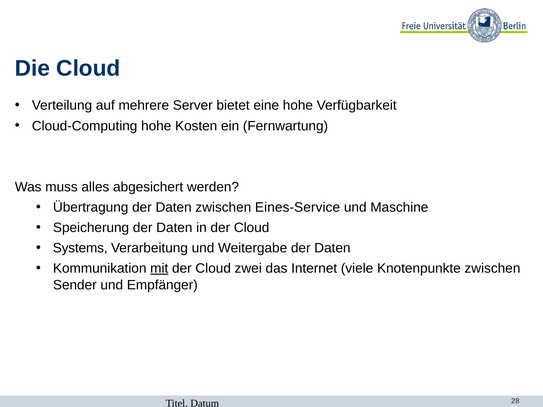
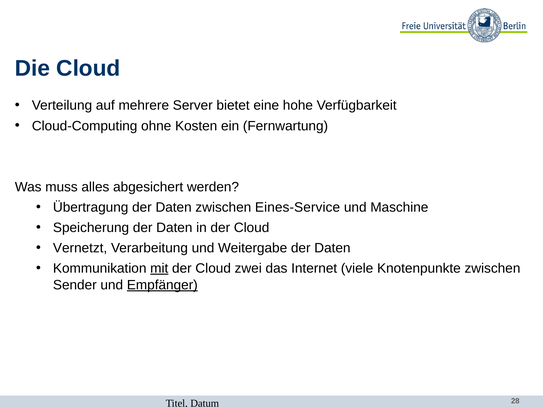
Cloud-Computing hohe: hohe -> ohne
Systems: Systems -> Vernetzt
Empfänger underline: none -> present
